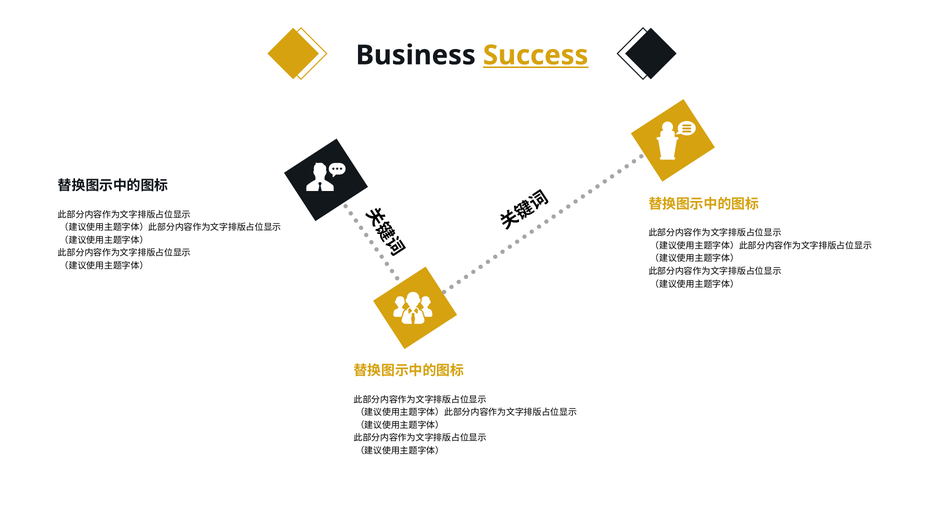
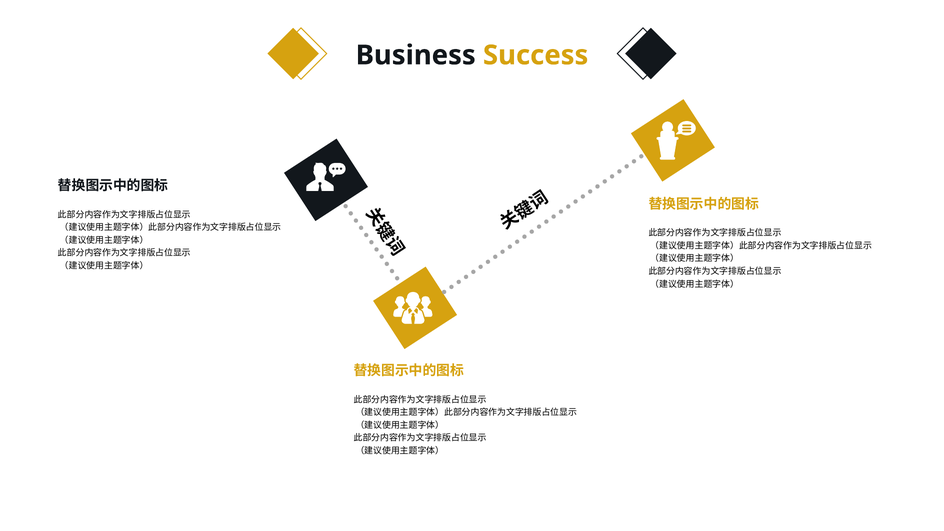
Success underline: present -> none
